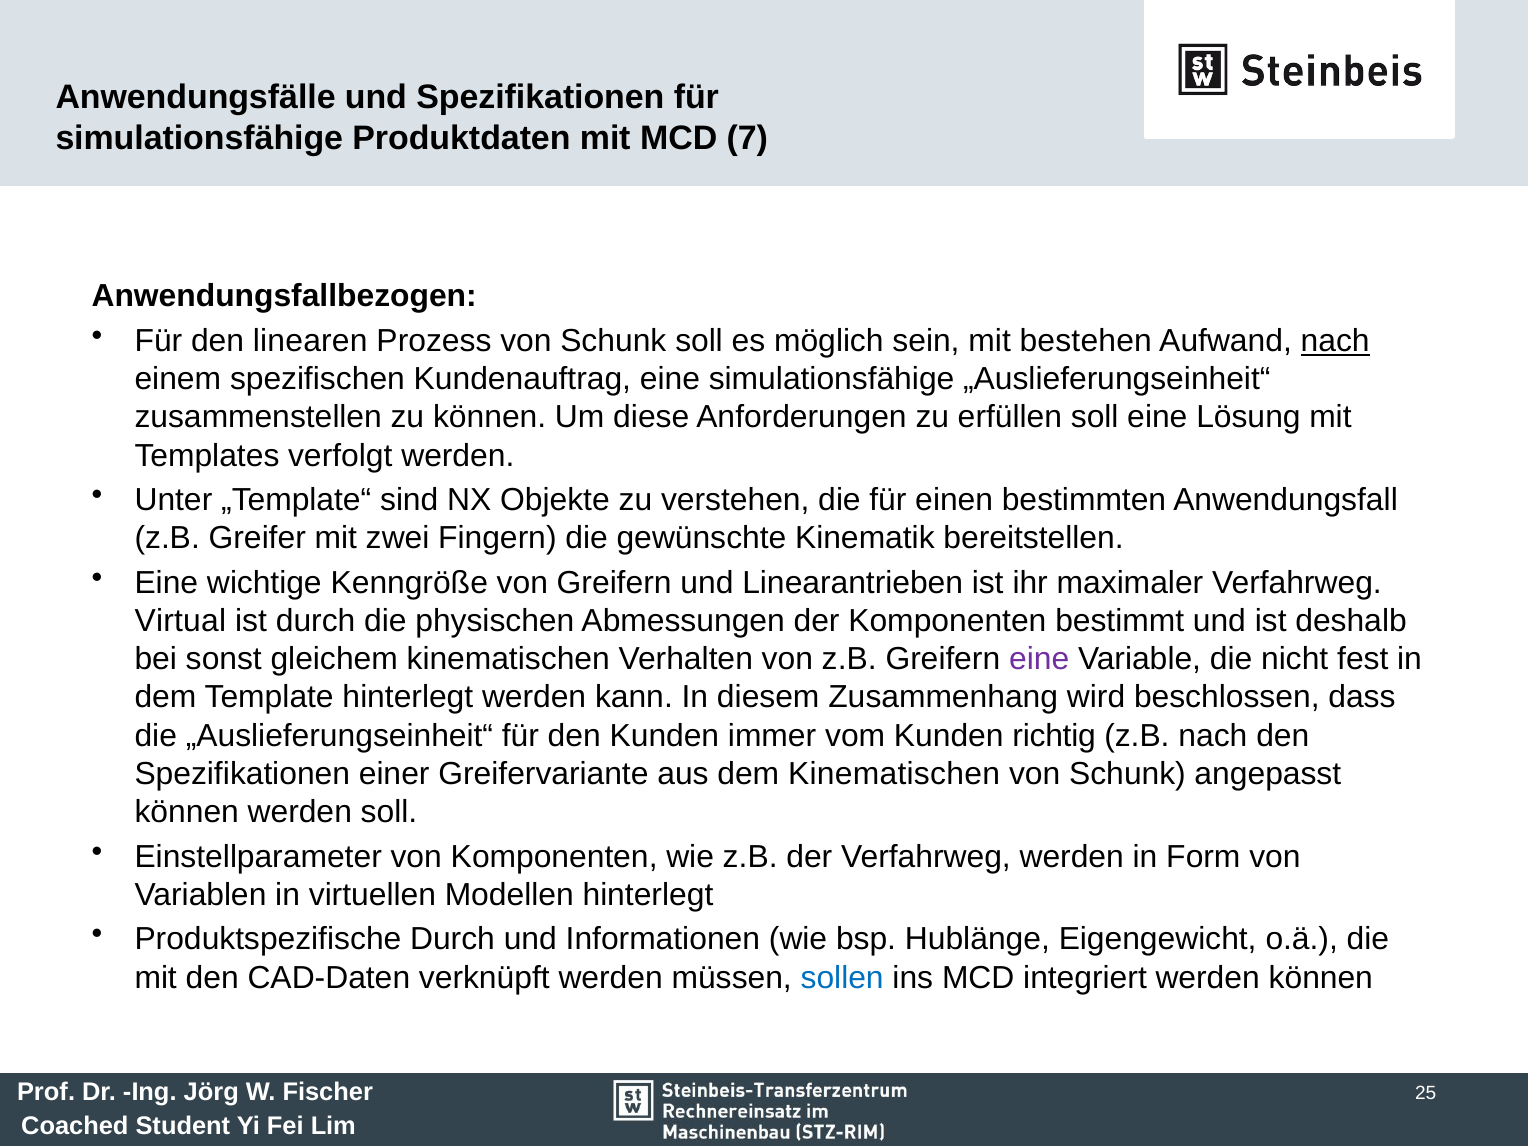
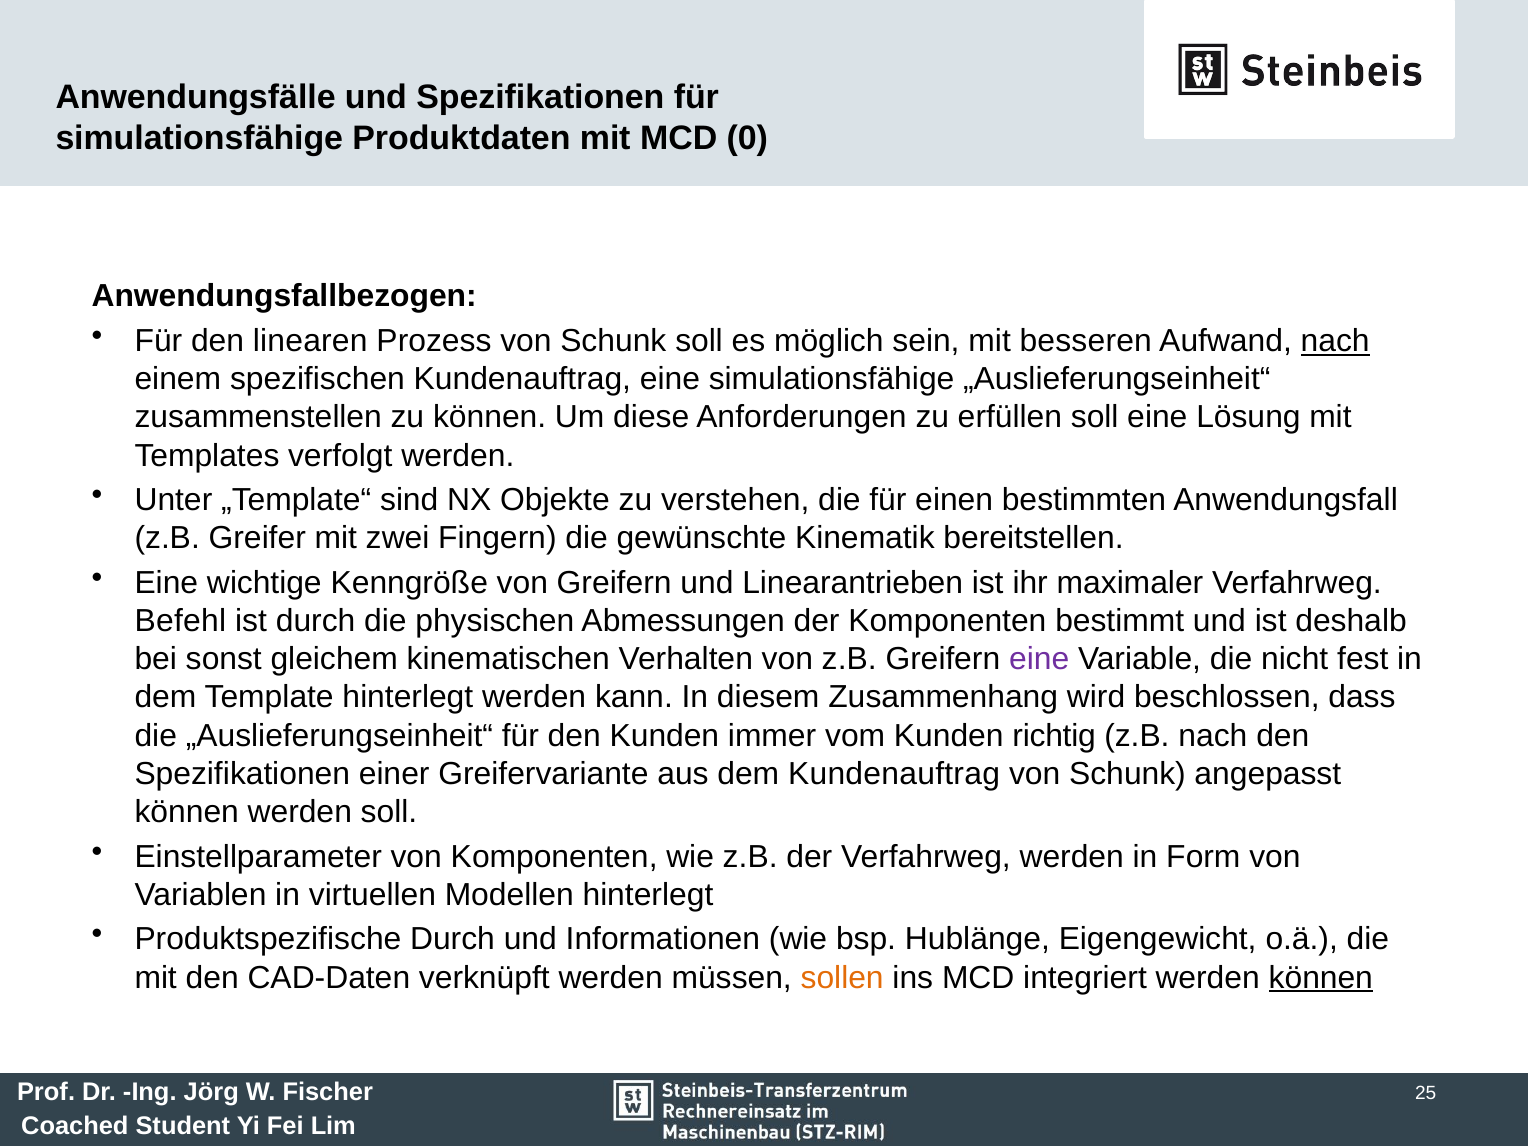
7: 7 -> 0
bestehen: bestehen -> besseren
Virtual: Virtual -> Befehl
dem Kinematischen: Kinematischen -> Kundenauftrag
sollen colour: blue -> orange
können at (1321, 978) underline: none -> present
